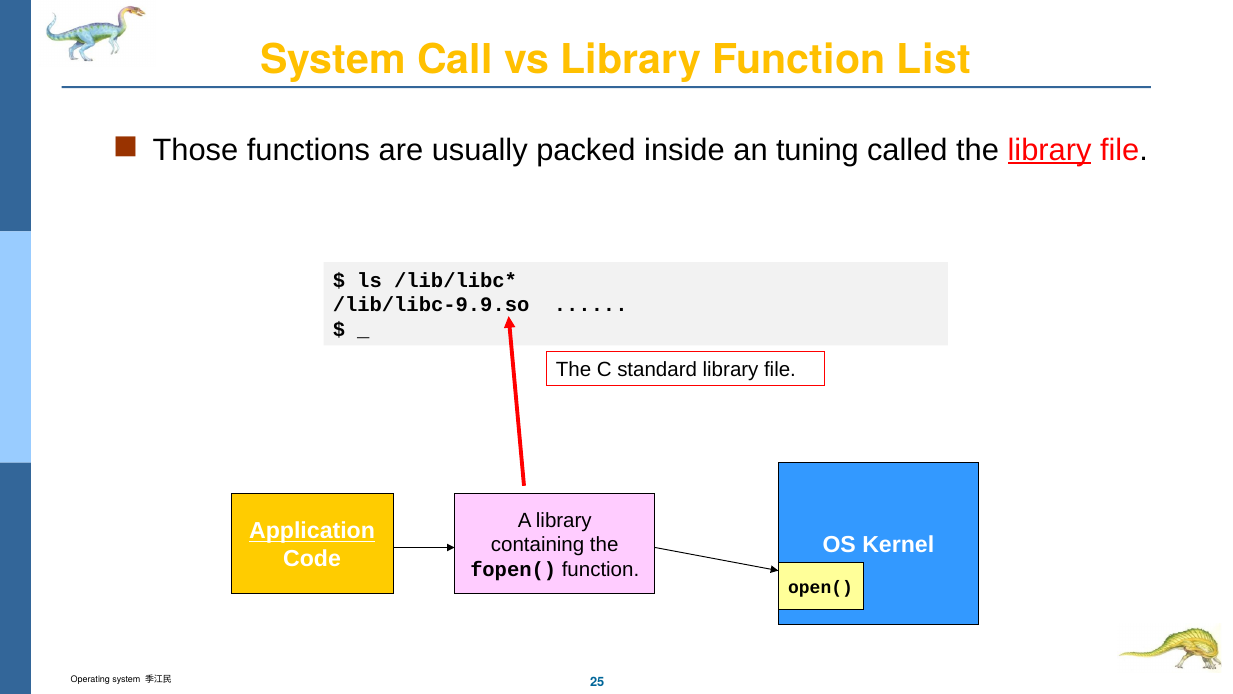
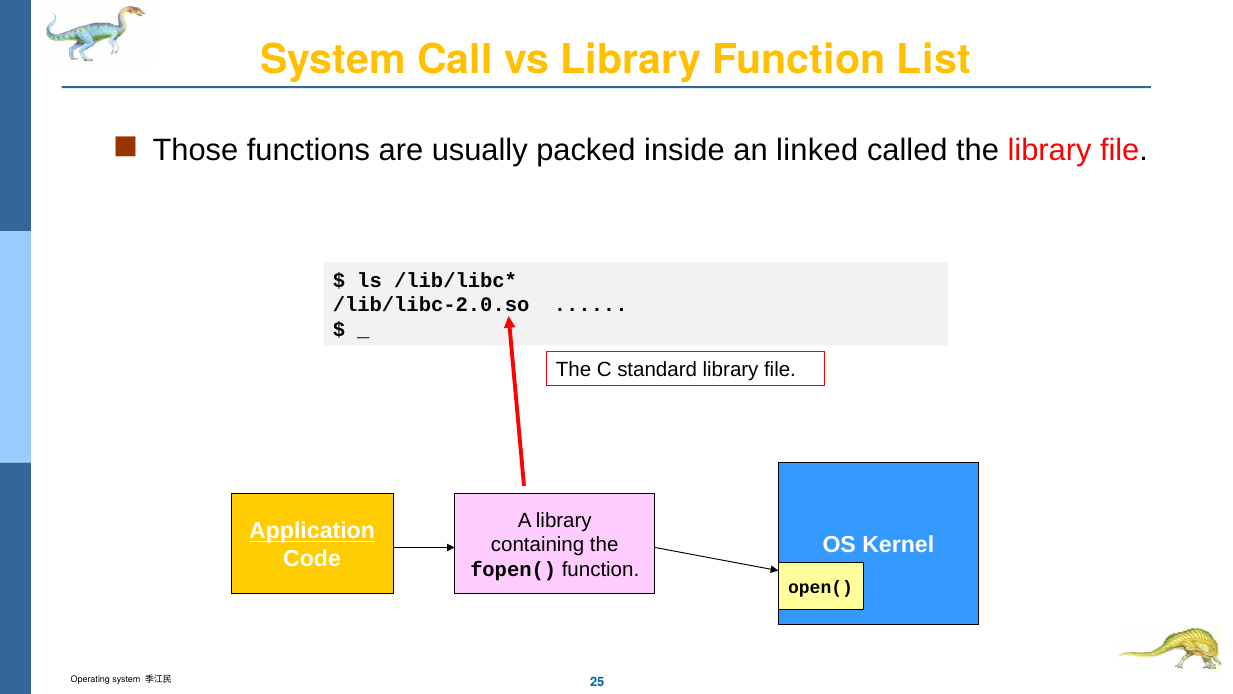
tuning: tuning -> linked
library at (1050, 150) underline: present -> none
/lib/libc-9.9.so: /lib/libc-9.9.so -> /lib/libc-2.0.so
